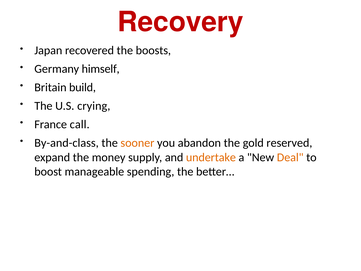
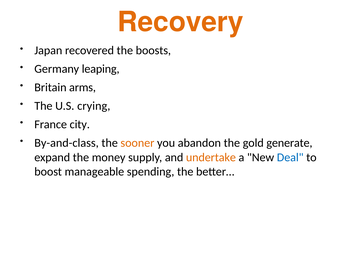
Recovery colour: red -> orange
himself: himself -> leaping
build: build -> arms
call: call -> city
reserved: reserved -> generate
Deal colour: orange -> blue
